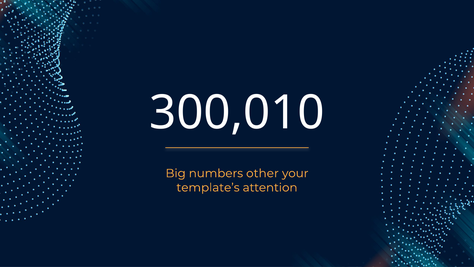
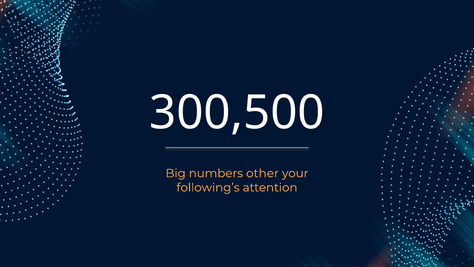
300,010: 300,010 -> 300,500
template’s: template’s -> following’s
